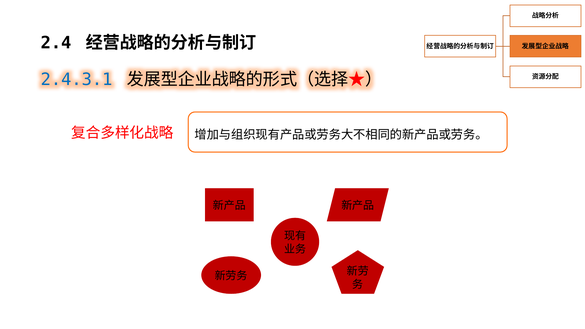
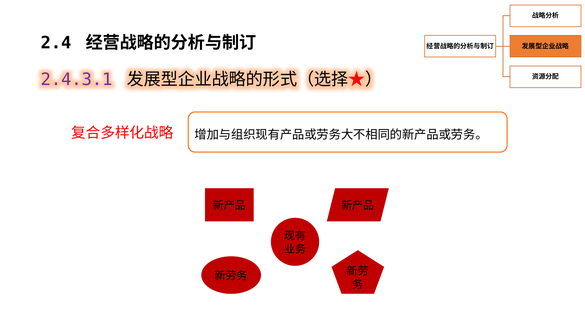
2.4.3.1 colour: blue -> purple
